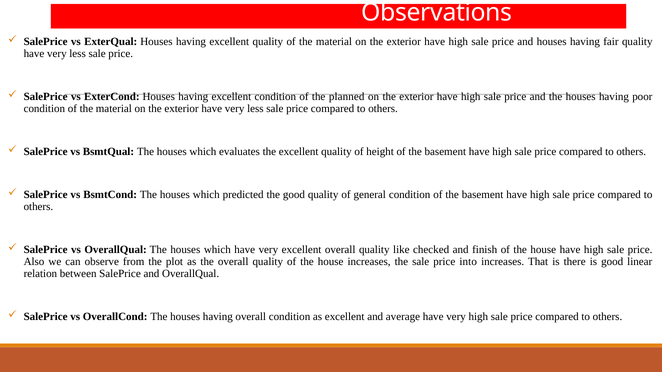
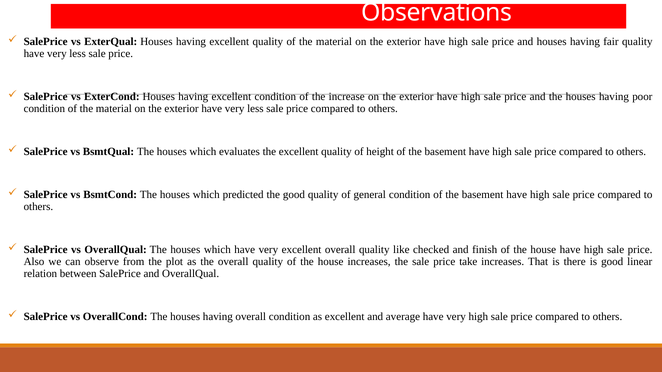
planned: planned -> increase
into: into -> take
